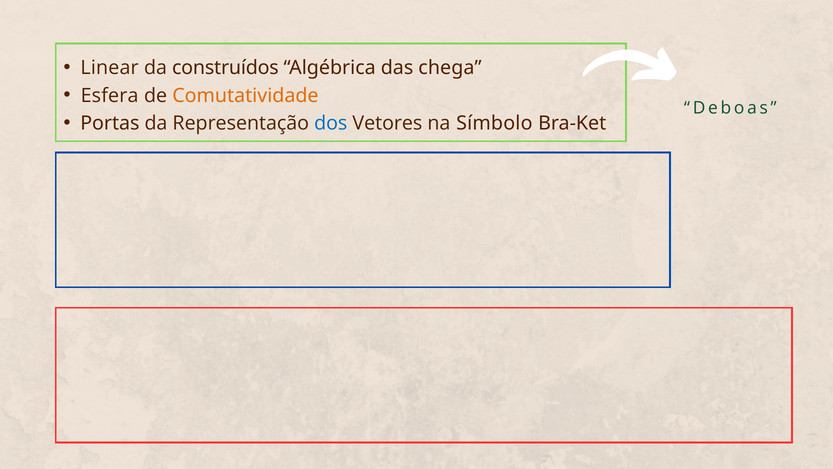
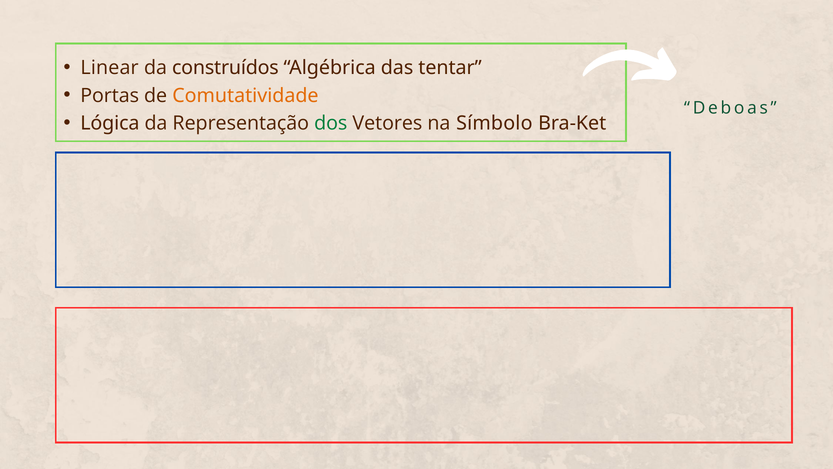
chega: chega -> tentar
Esfera: Esfera -> Portas
Portas: Portas -> Lógica
dos colour: blue -> green
